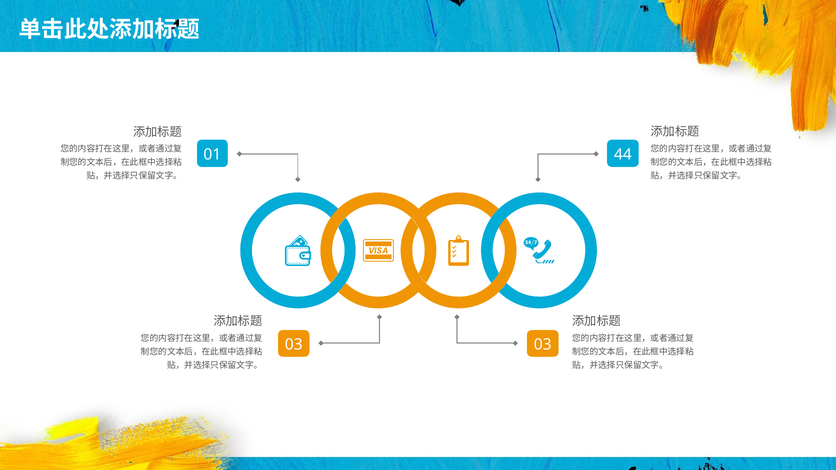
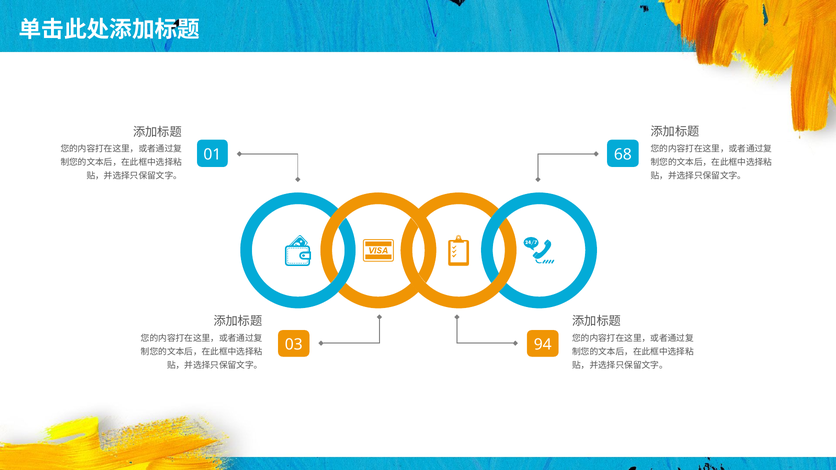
44: 44 -> 68
03 03: 03 -> 94
